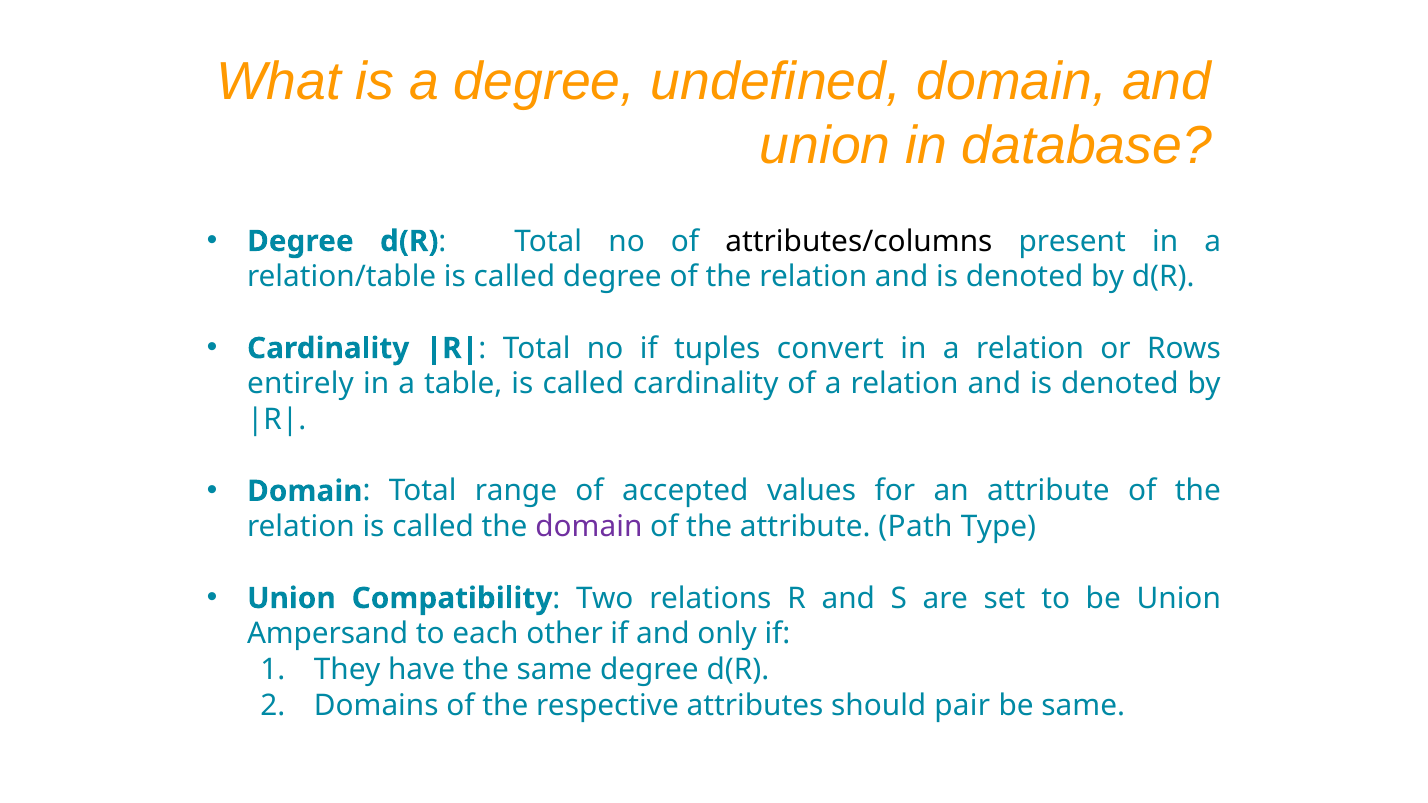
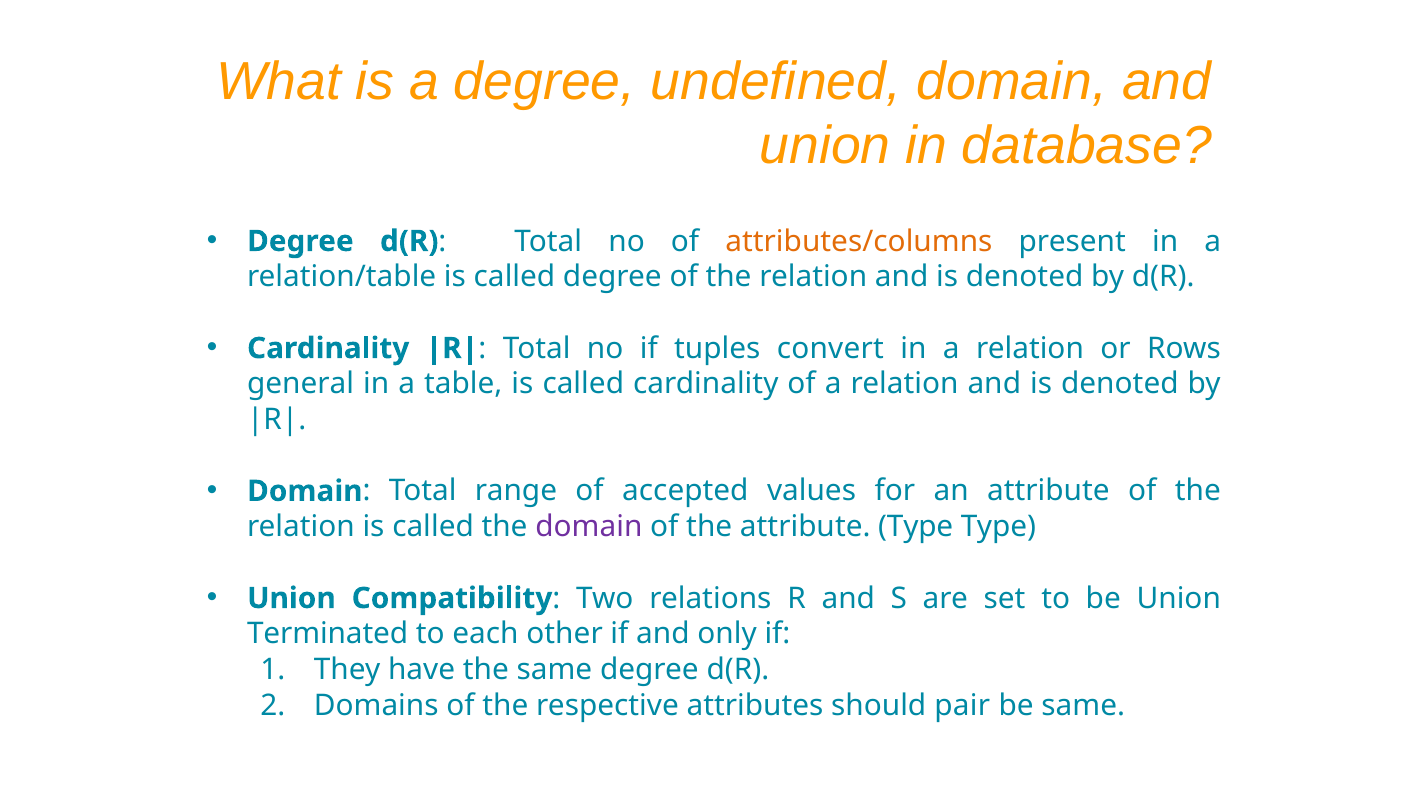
attributes/columns colour: black -> orange
entirely: entirely -> general
attribute Path: Path -> Type
Ampersand: Ampersand -> Terminated
